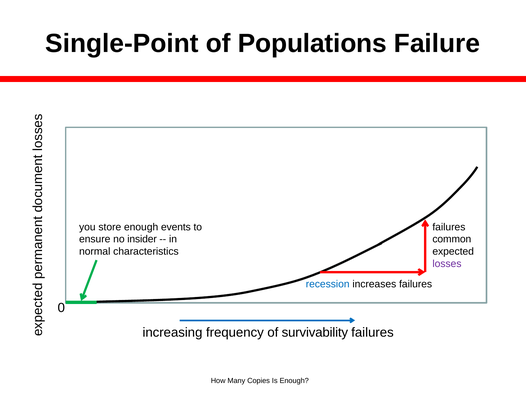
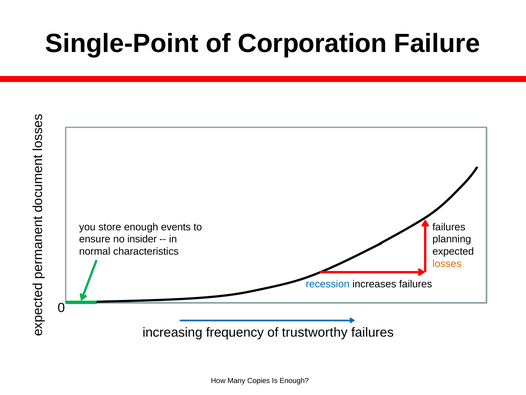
Populations: Populations -> Corporation
common: common -> planning
losses colour: purple -> orange
survivability: survivability -> trustworthy
